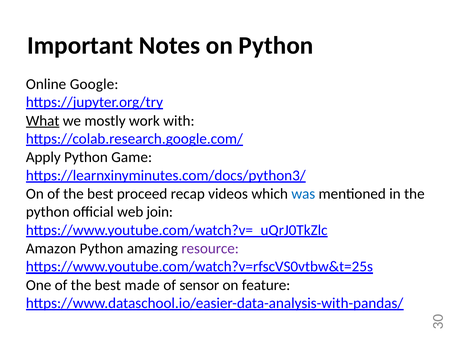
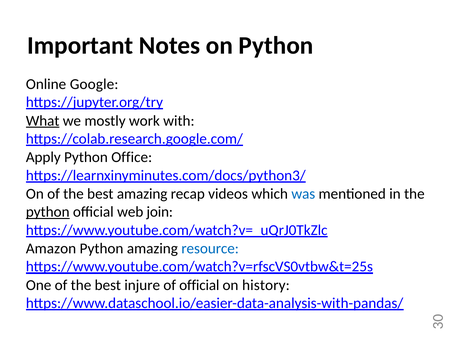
Game: Game -> Office
best proceed: proceed -> amazing
python at (48, 212) underline: none -> present
resource colour: purple -> blue
made: made -> injure
of sensor: sensor -> official
feature: feature -> history
